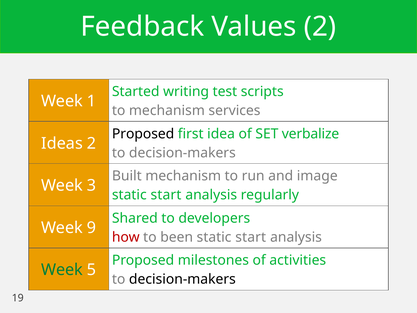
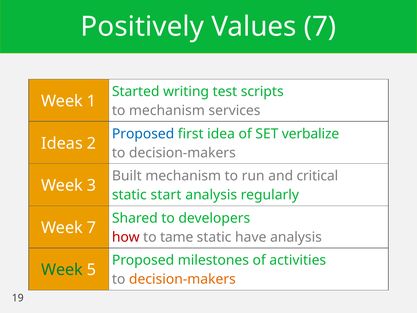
Feedback: Feedback -> Positively
Values 2: 2 -> 7
Proposed at (143, 134) colour: black -> blue
image: image -> critical
Week 9: 9 -> 7
been: been -> tame
start at (251, 237): start -> have
decision-makers at (182, 279) colour: black -> orange
